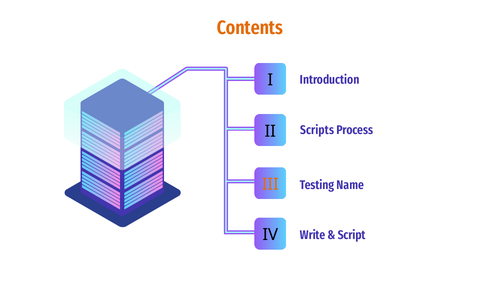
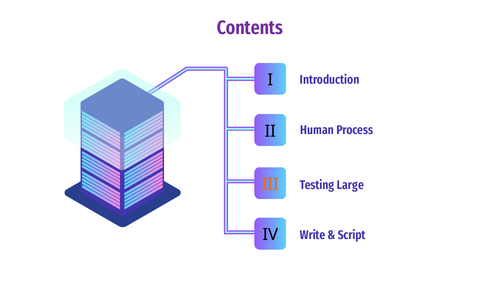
Contents colour: orange -> purple
Scripts: Scripts -> Human
Name: Name -> Large
